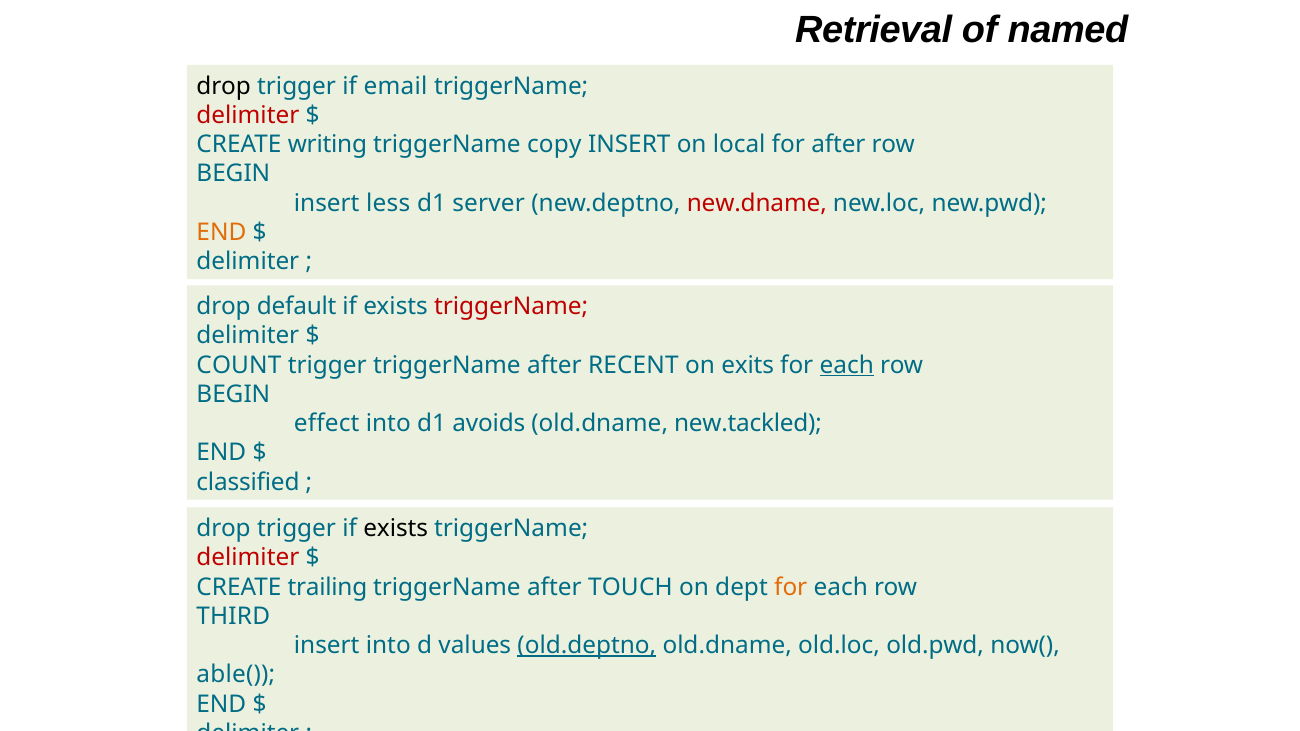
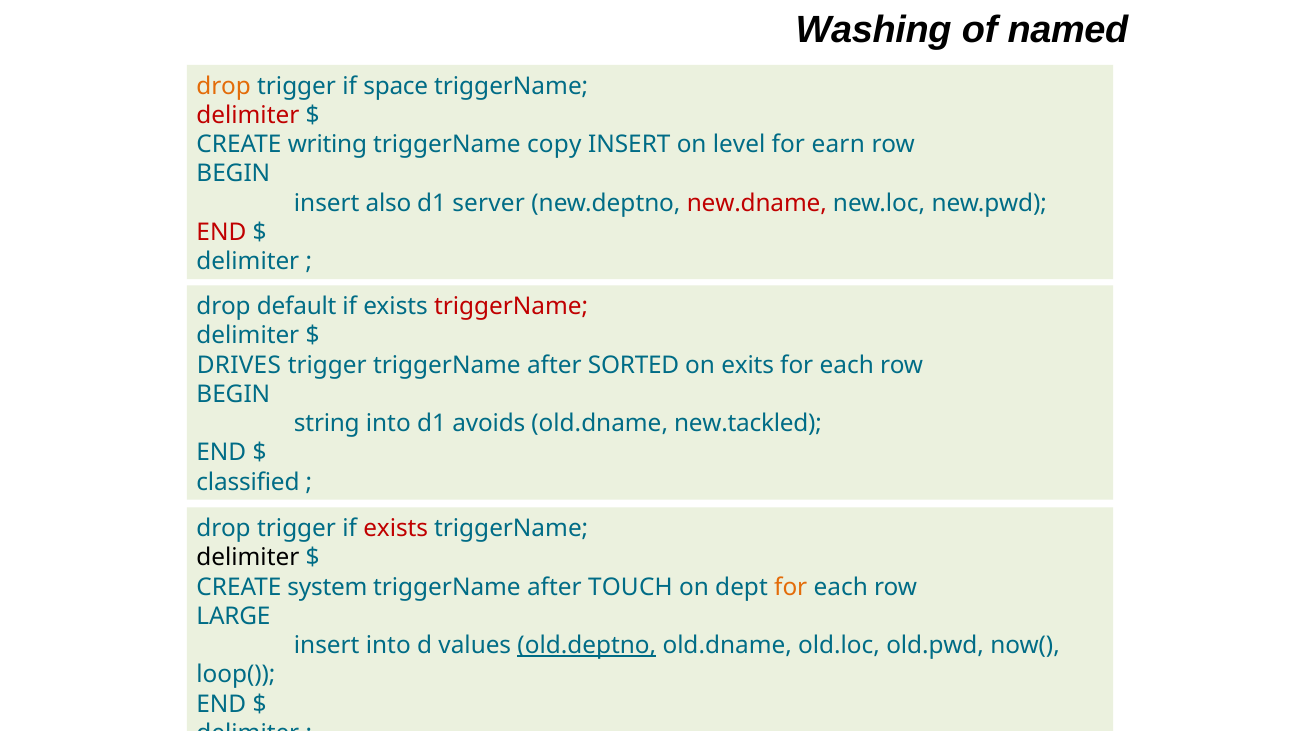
Retrieval: Retrieval -> Washing
drop at (224, 86) colour: black -> orange
email: email -> space
local: local -> level
for after: after -> earn
less: less -> also
END at (221, 232) colour: orange -> red
COUNT: COUNT -> DRIVES
RECENT: RECENT -> SORTED
each at (847, 365) underline: present -> none
effect: effect -> string
exists at (396, 529) colour: black -> red
delimiter at (248, 558) colour: red -> black
trailing: trailing -> system
THIRD: THIRD -> LARGE
able(: able( -> loop(
